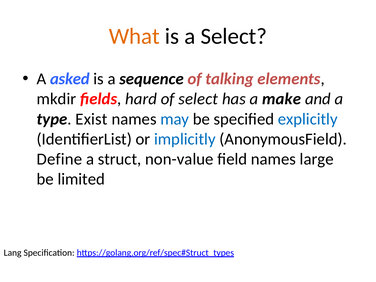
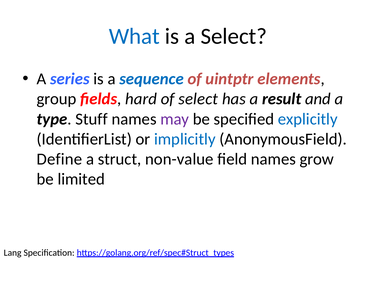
What colour: orange -> blue
asked: asked -> series
sequence colour: black -> blue
talking: talking -> uintptr
mkdir: mkdir -> group
make: make -> result
Exist: Exist -> Stuff
may colour: blue -> purple
large: large -> grow
